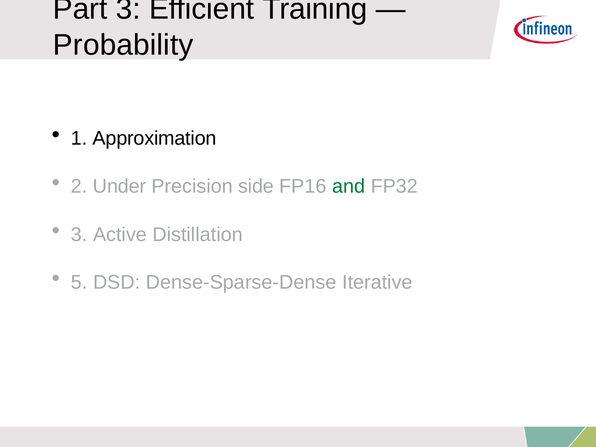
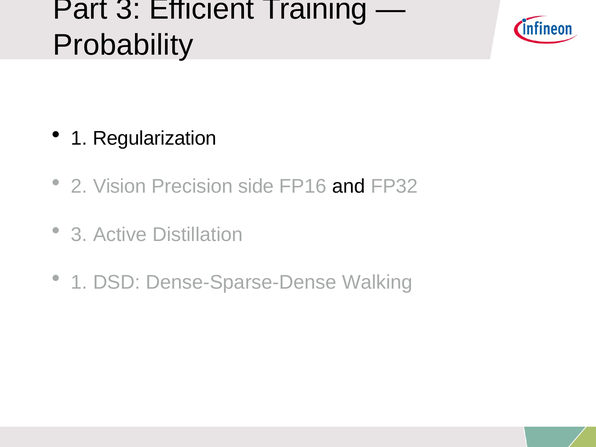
Approximation: Approximation -> Regularization
Under: Under -> Vision
and colour: green -> black
5 at (79, 282): 5 -> 1
Iterative: Iterative -> Walking
